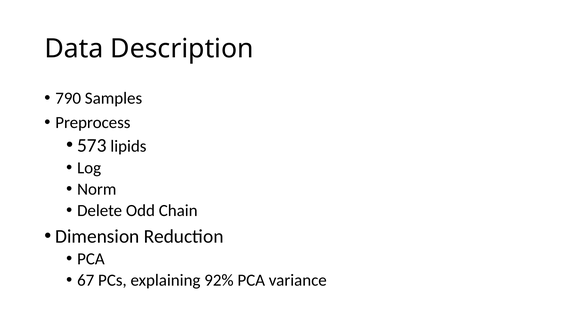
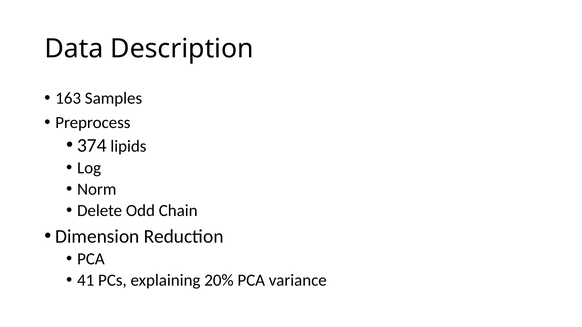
790: 790 -> 163
573: 573 -> 374
67: 67 -> 41
92%: 92% -> 20%
